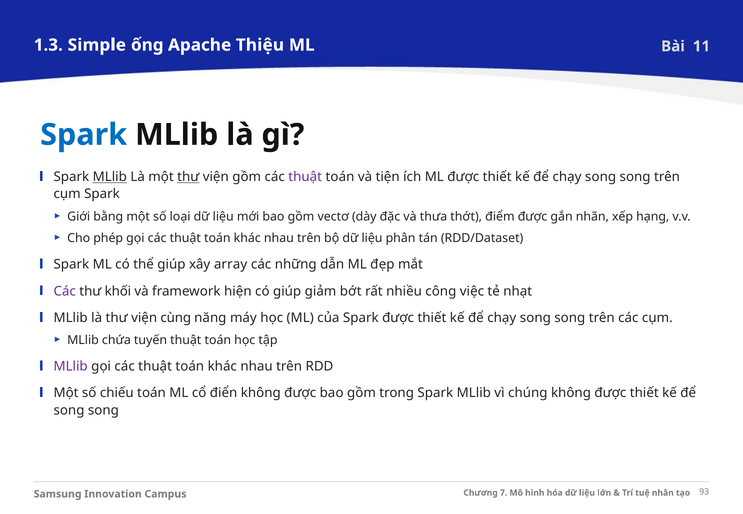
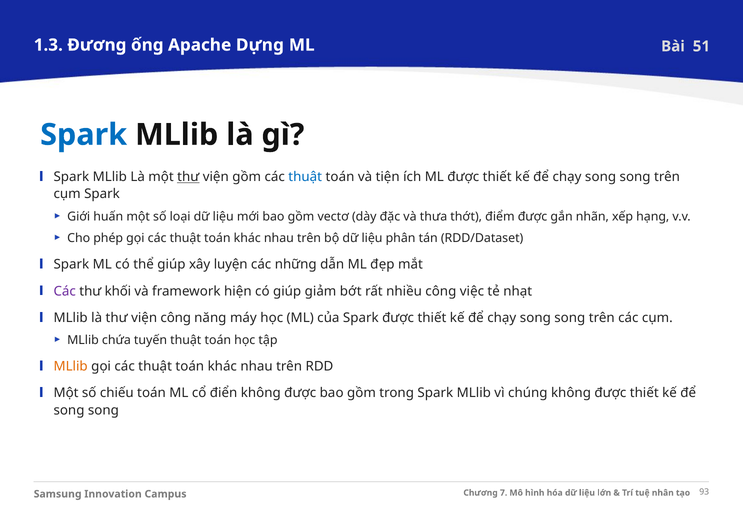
Simple: Simple -> Đương
Thiệu: Thiệu -> Dựng
11: 11 -> 51
MLlib at (110, 177) underline: present -> none
thuật at (305, 177) colour: purple -> blue
bằng: bằng -> huấn
array: array -> luyện
viện cùng: cùng -> công
MLlib at (71, 367) colour: purple -> orange
